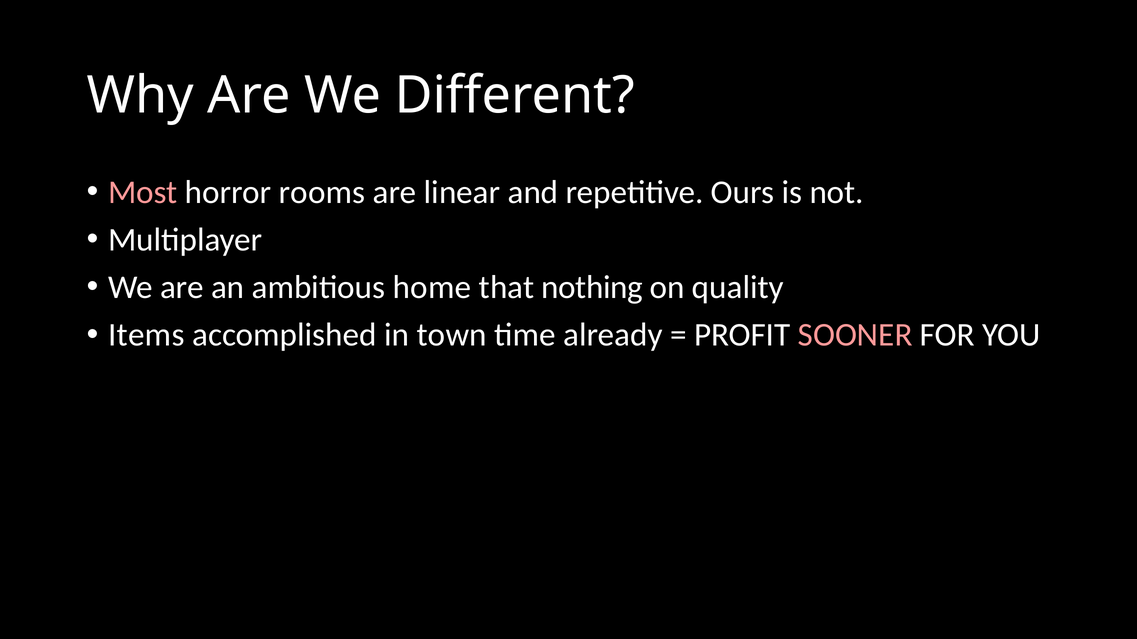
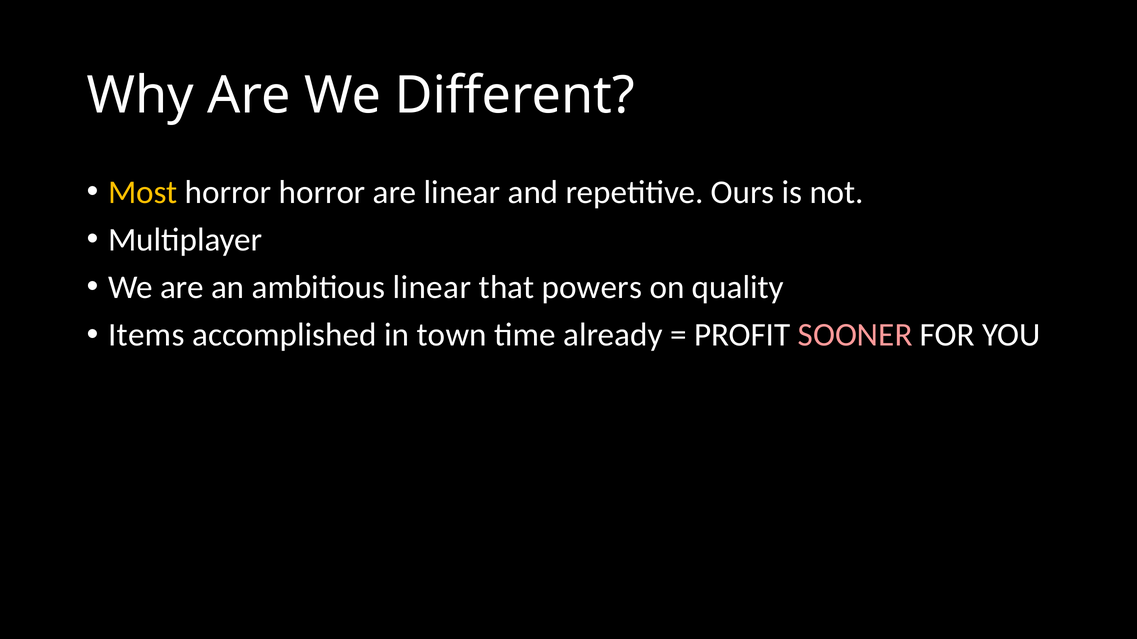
Most colour: pink -> yellow
horror rooms: rooms -> horror
ambitious home: home -> linear
nothing: nothing -> powers
